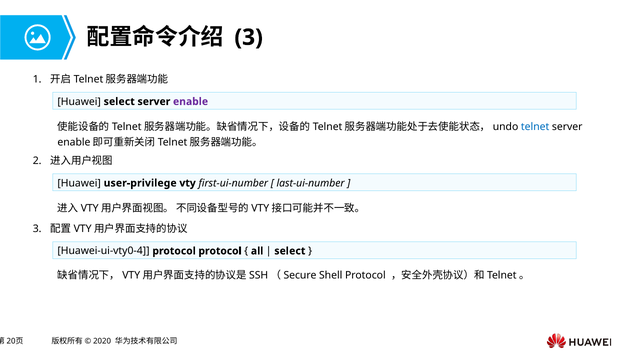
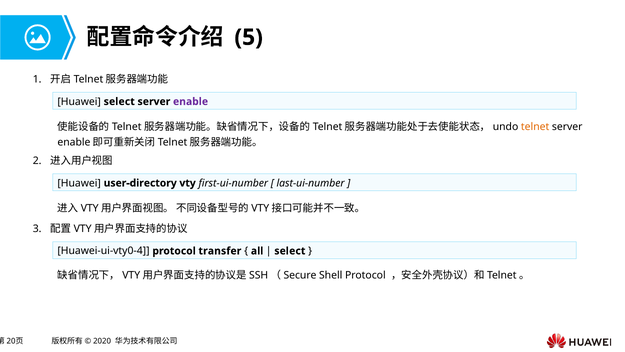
3 at (249, 37): 3 -> 5
telnet colour: blue -> orange
user-privilege: user-privilege -> user-directory
protocol protocol: protocol -> transfer
